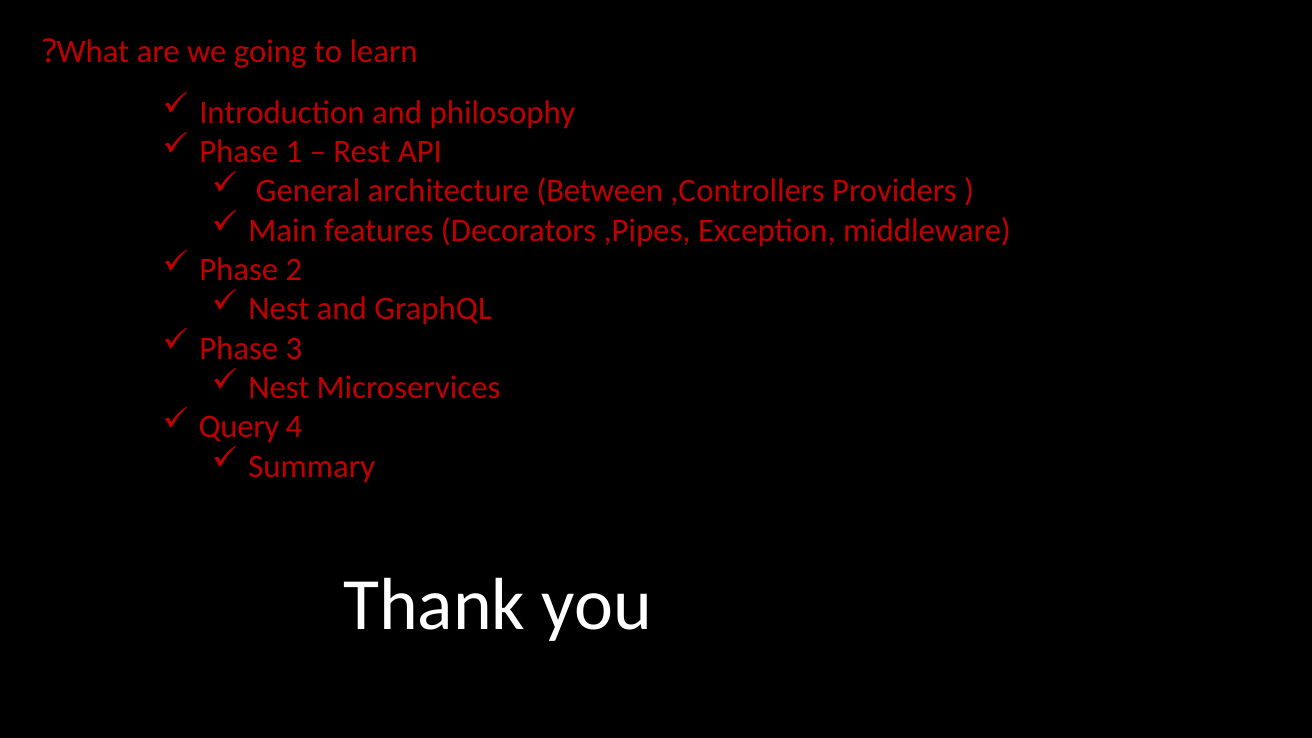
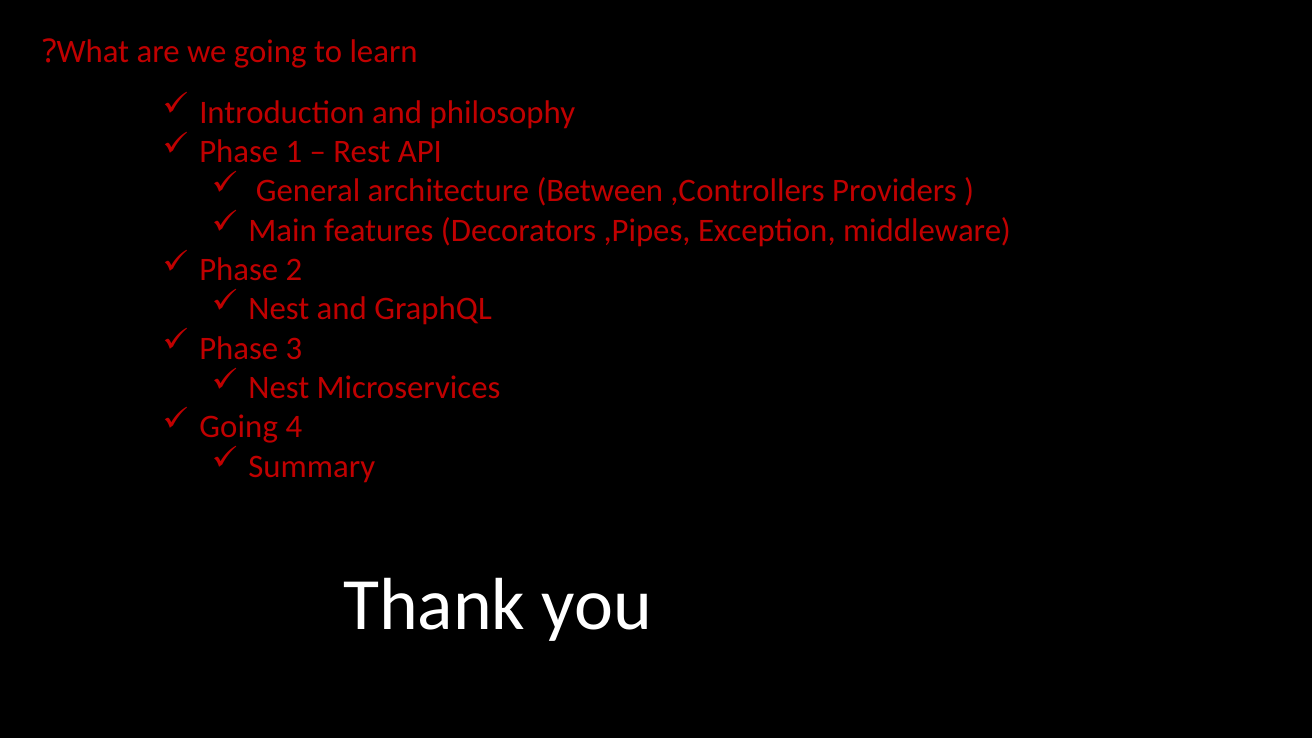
Query at (239, 427): Query -> Going
